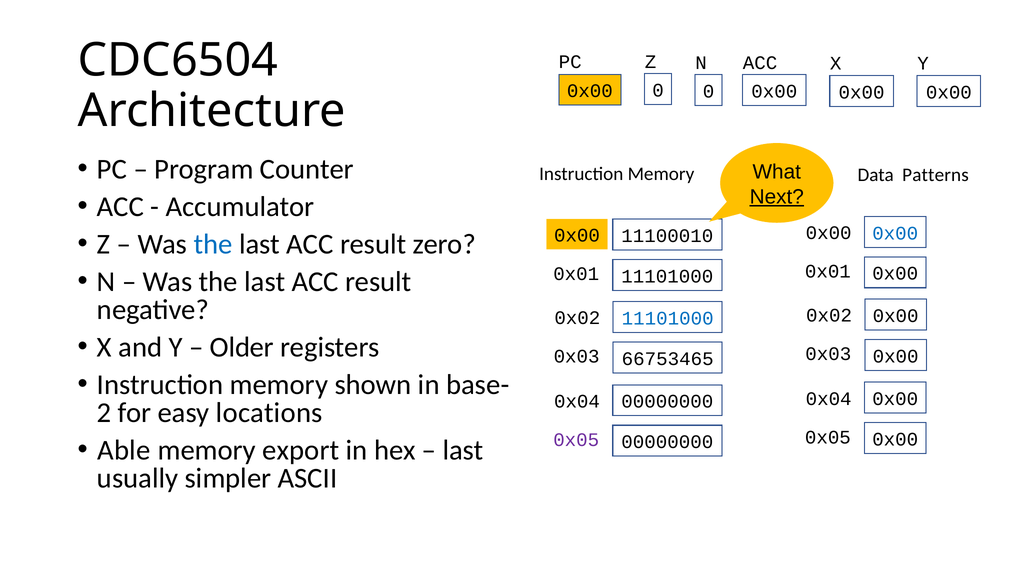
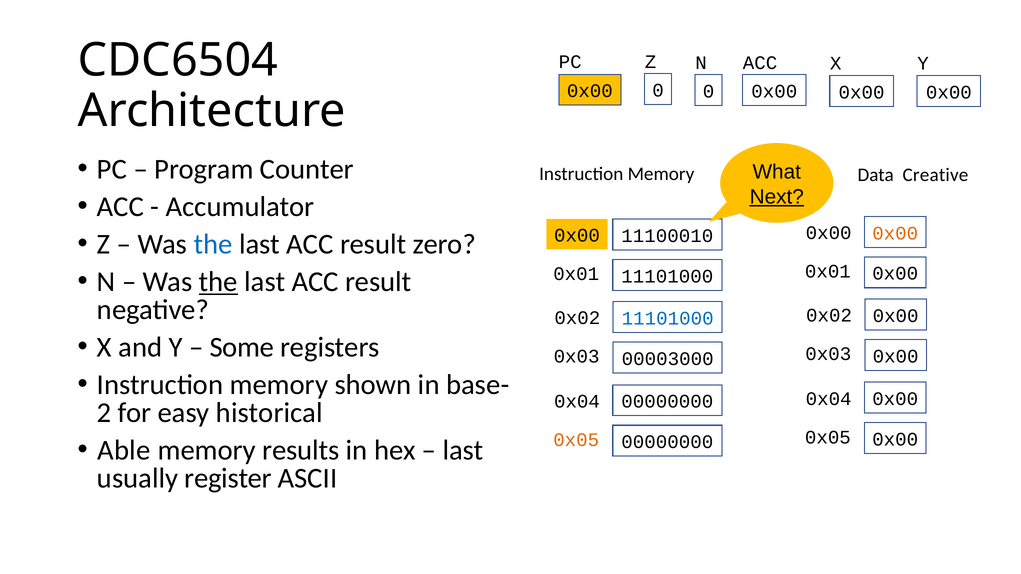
Patterns: Patterns -> Creative
0x00 at (895, 233) colour: blue -> orange
the at (218, 282) underline: none -> present
Older: Older -> Some
66753465: 66753465 -> 00003000
locations: locations -> historical
0x05 at (576, 440) colour: purple -> orange
export: export -> results
simpler: simpler -> register
